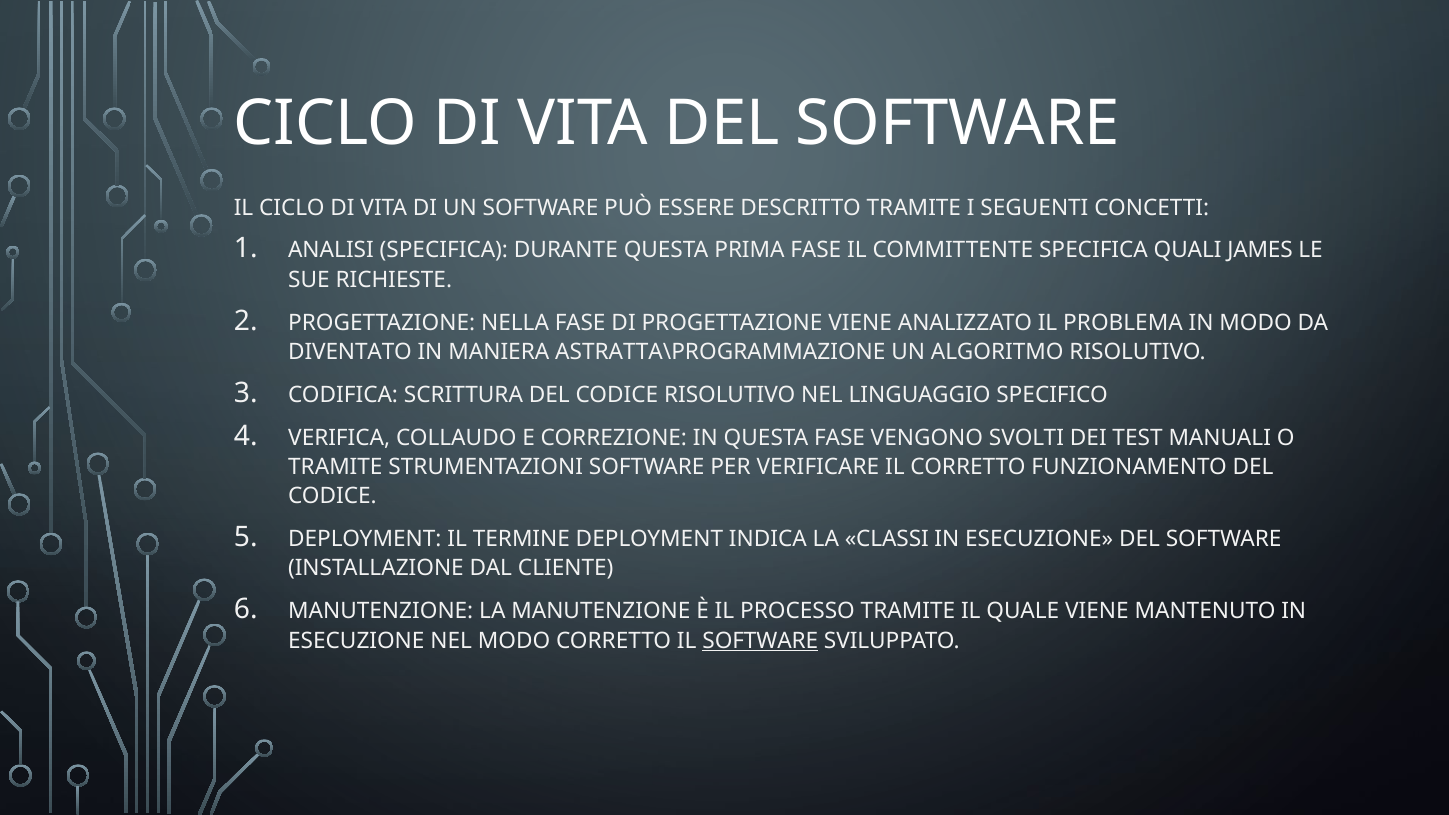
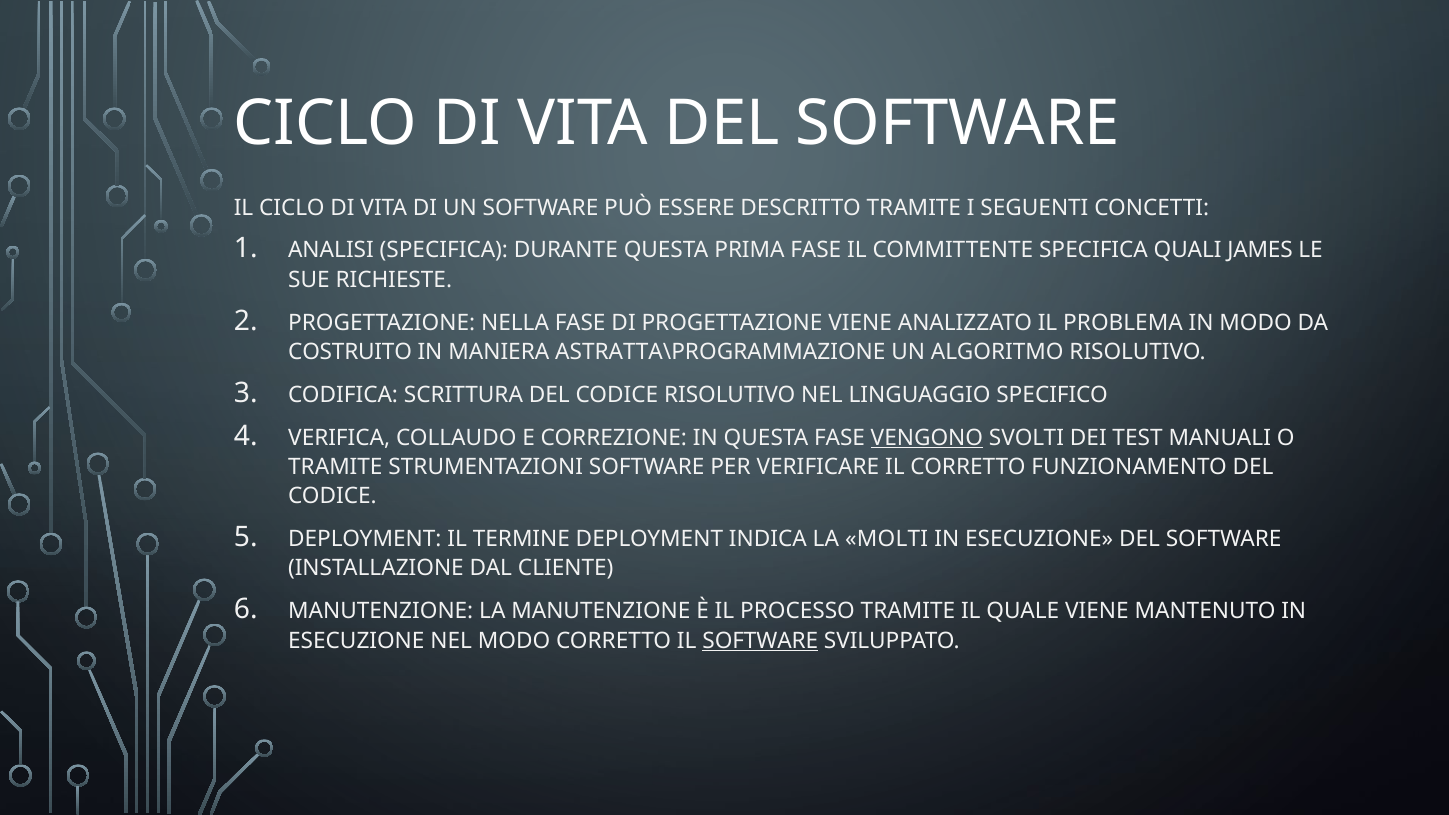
DIVENTATO: DIVENTATO -> COSTRUITO
VENGONO underline: none -> present
CLASSI: CLASSI -> MOLTI
